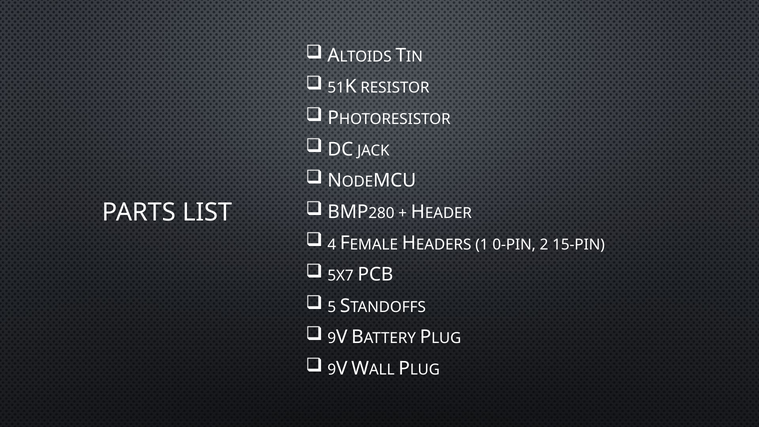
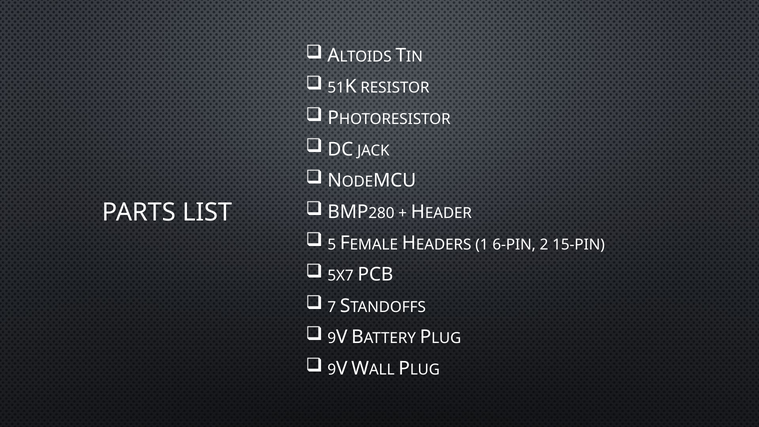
4: 4 -> 5
0-PIN: 0-PIN -> 6-PIN
5: 5 -> 7
